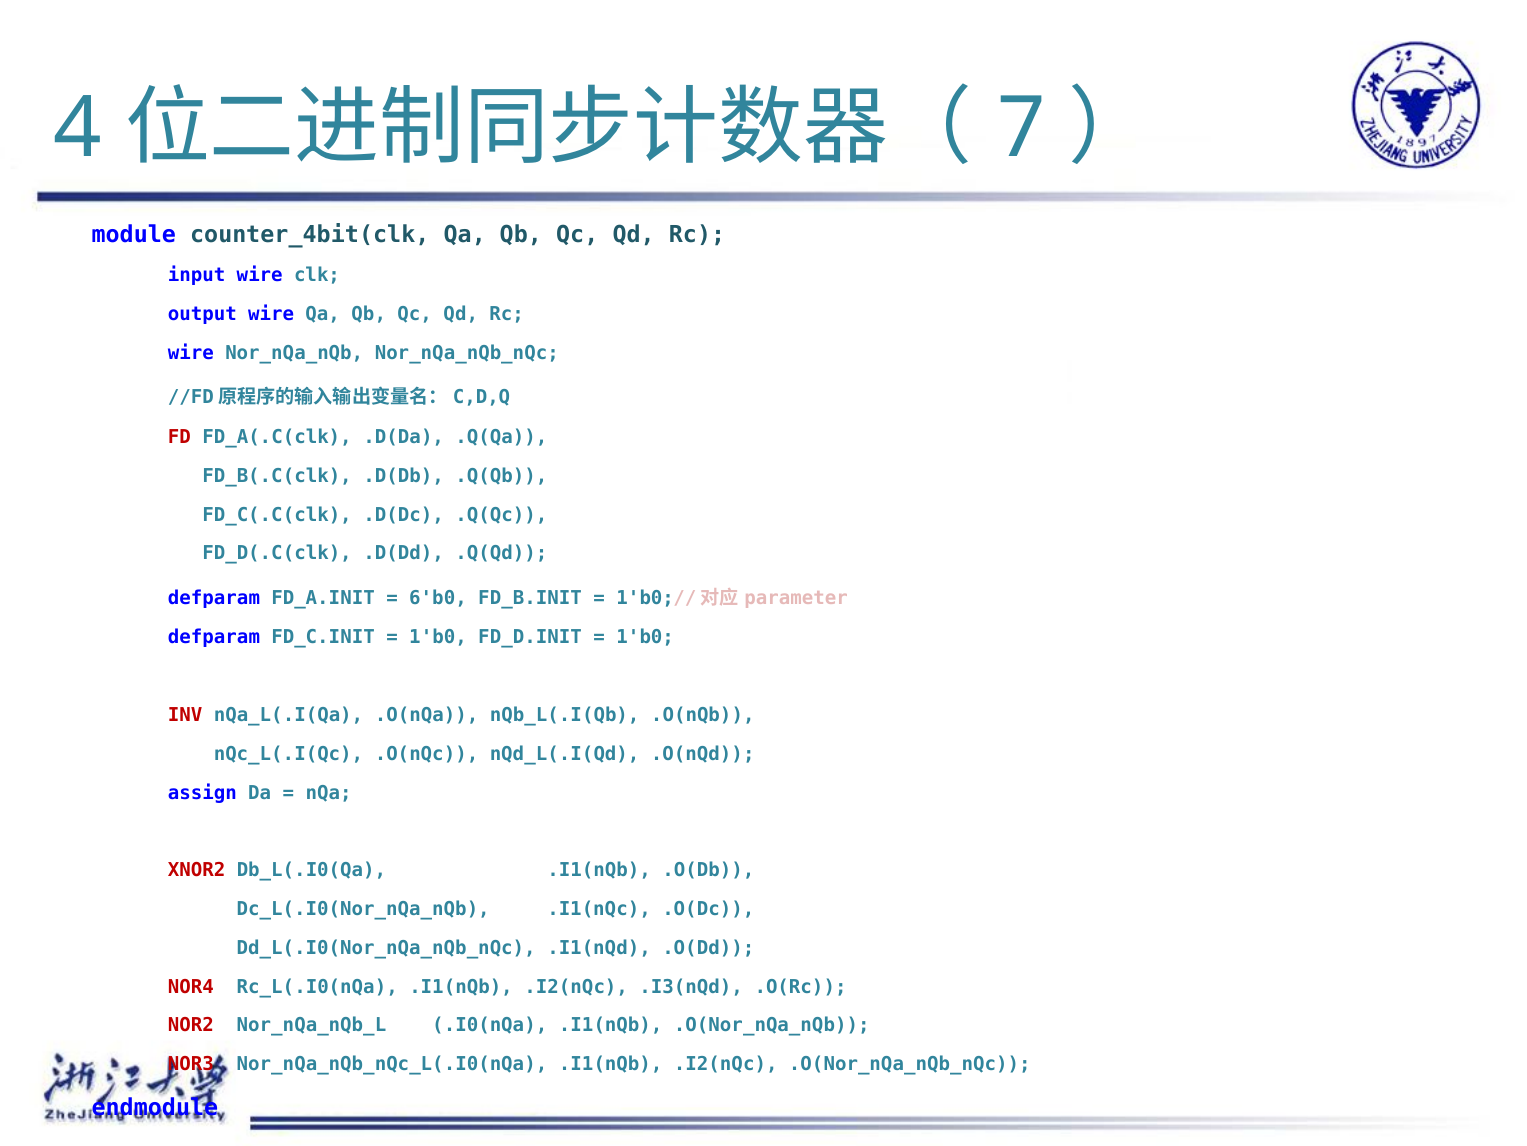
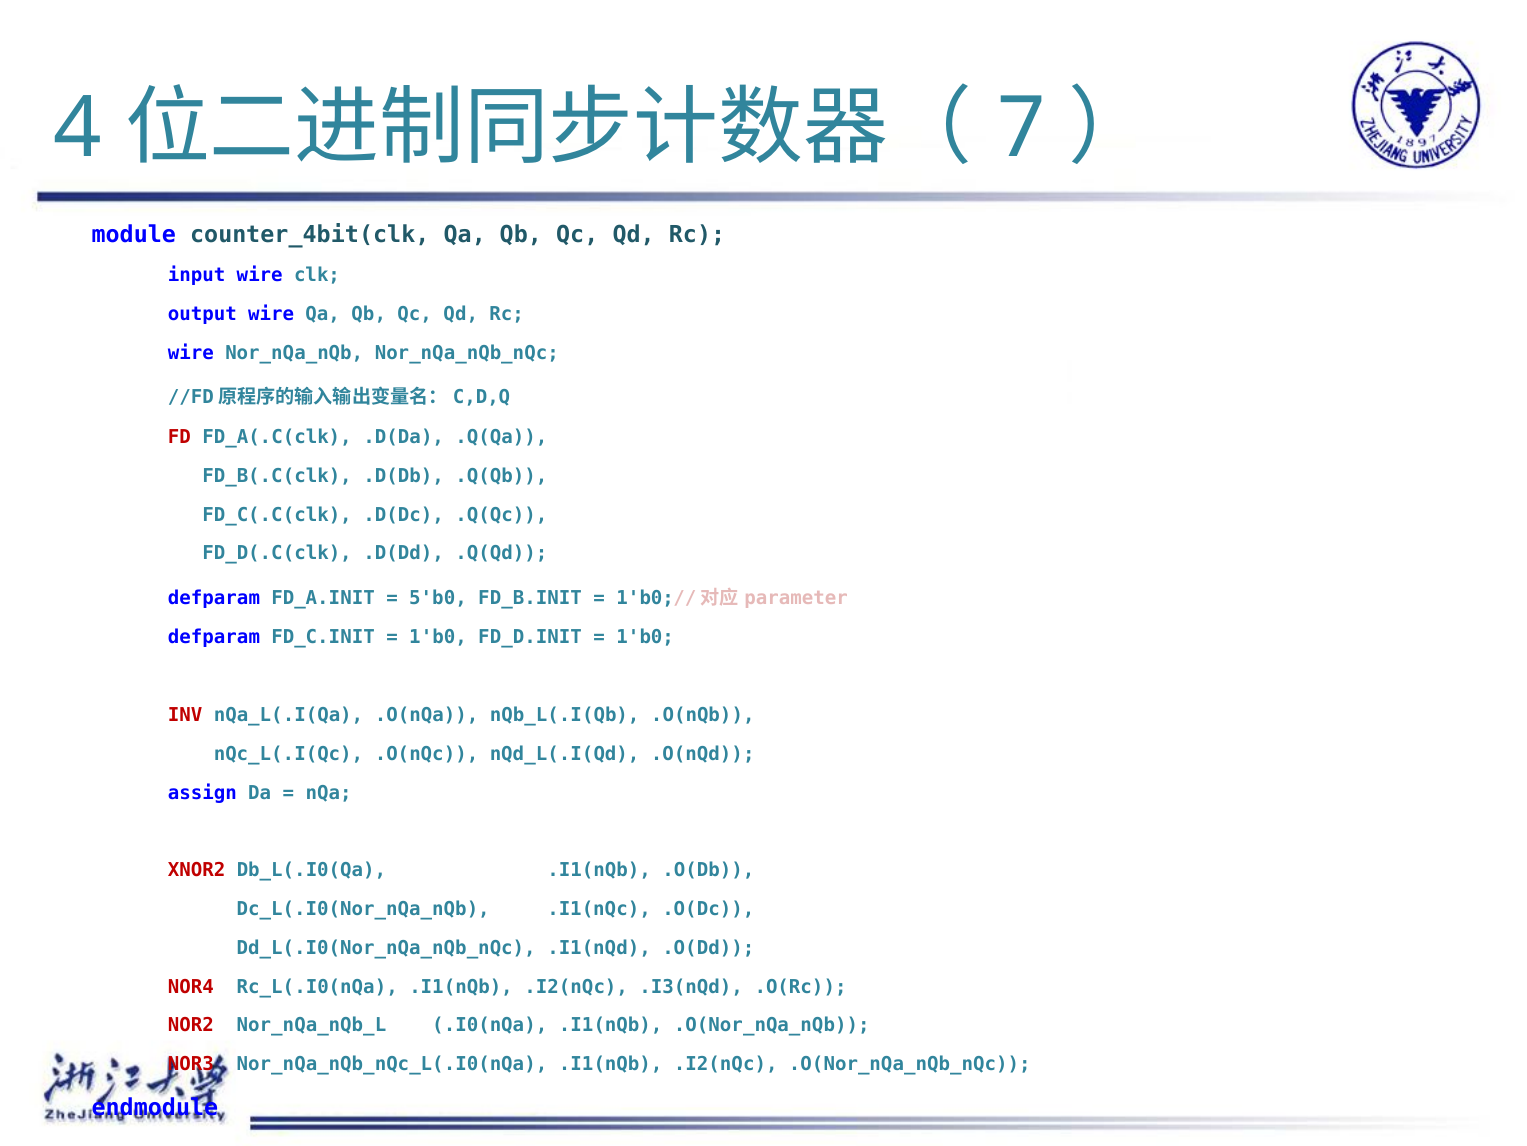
6'b0: 6'b0 -> 5'b0
